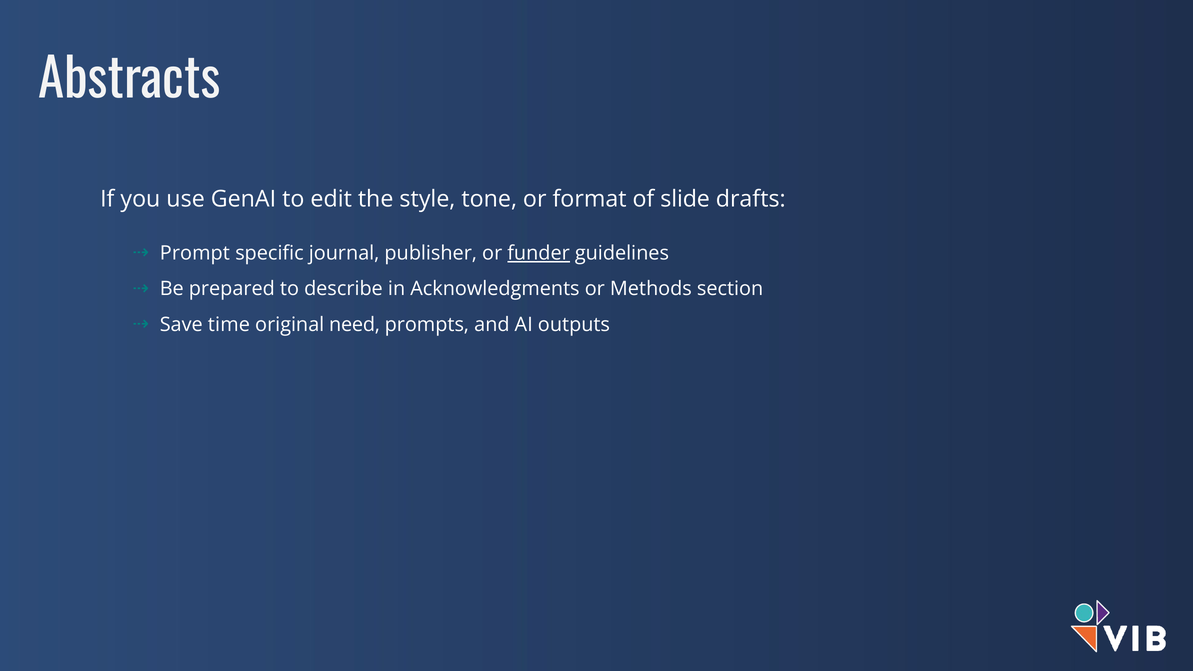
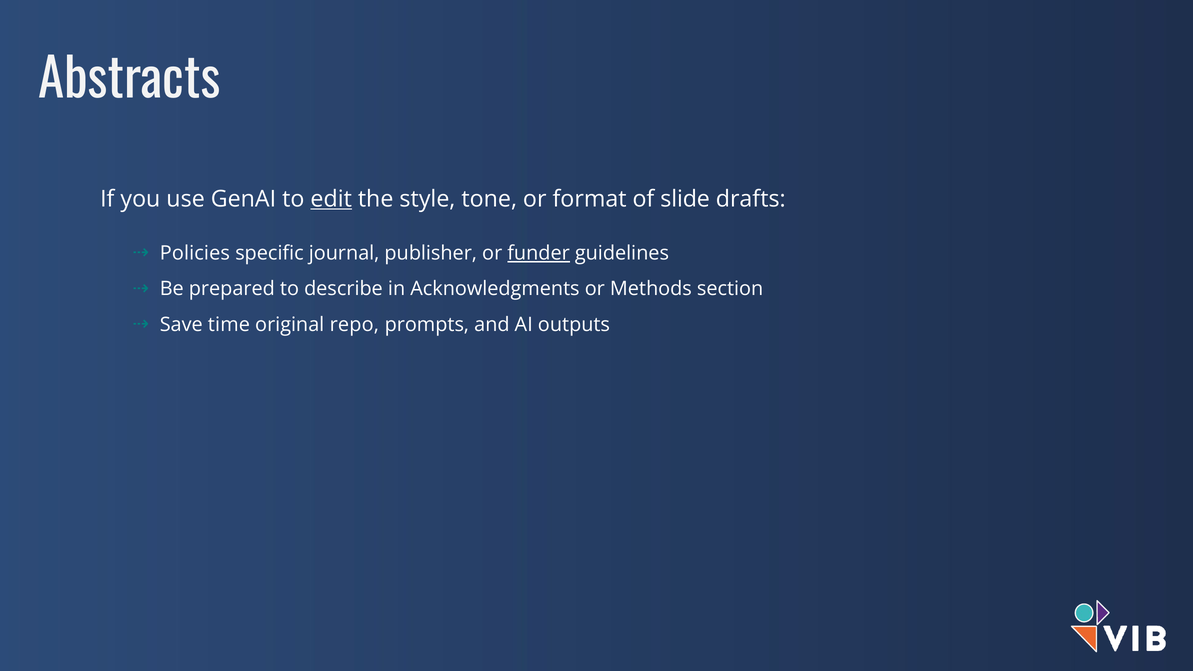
edit underline: none -> present
Prompt: Prompt -> Policies
need: need -> repo
